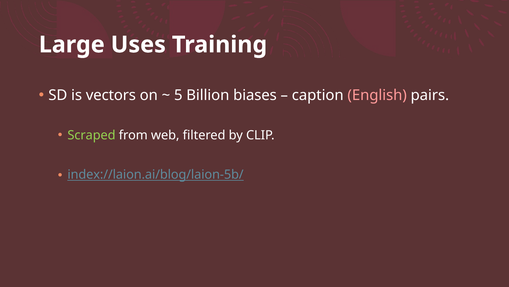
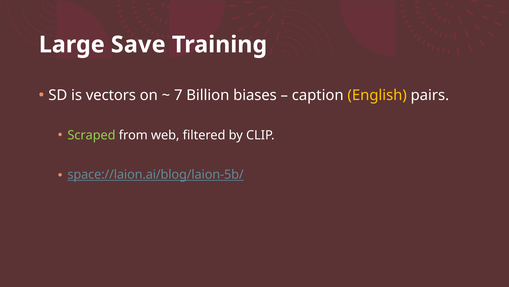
Uses: Uses -> Save
5: 5 -> 7
English colour: pink -> yellow
index://laion.ai/blog/laion-5b/: index://laion.ai/blog/laion-5b/ -> space://laion.ai/blog/laion-5b/
